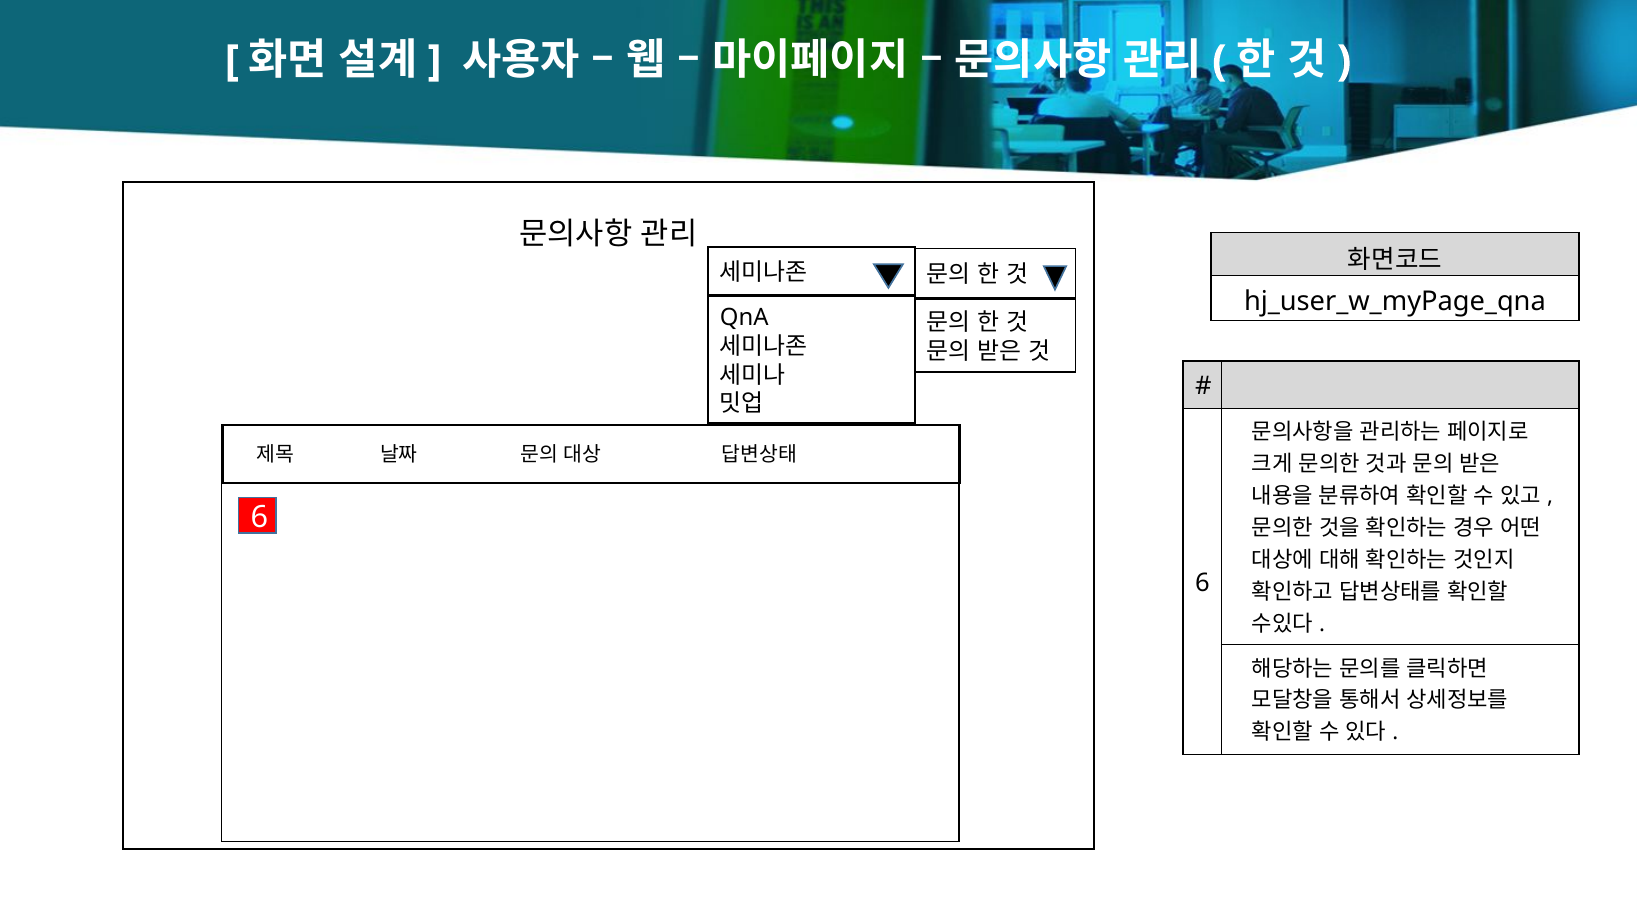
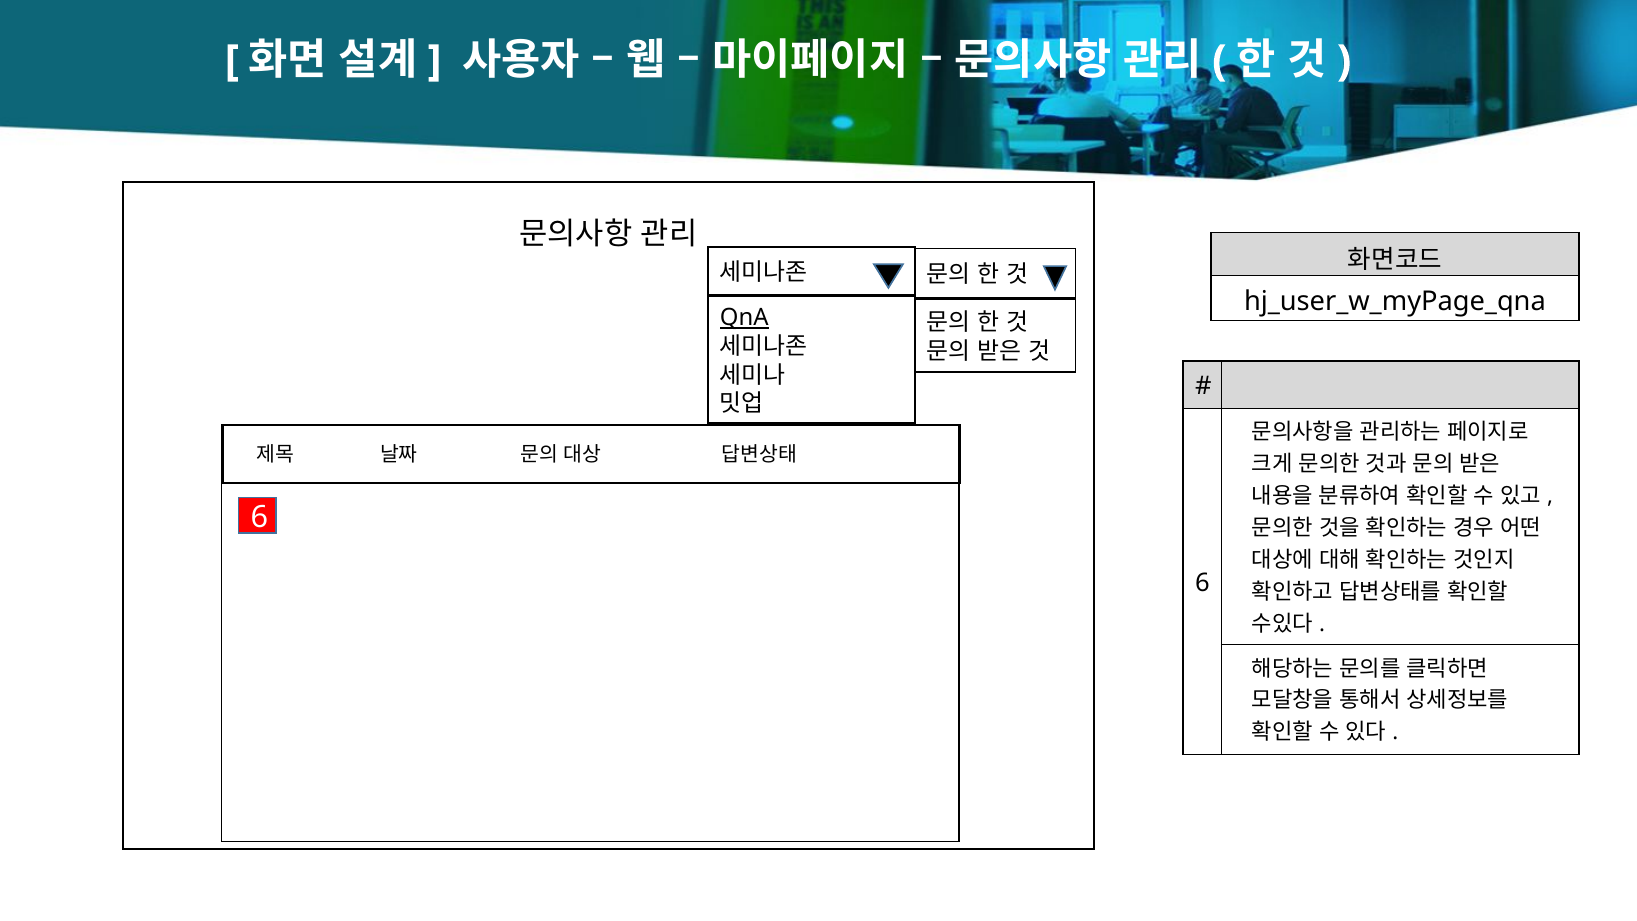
QnA underline: none -> present
